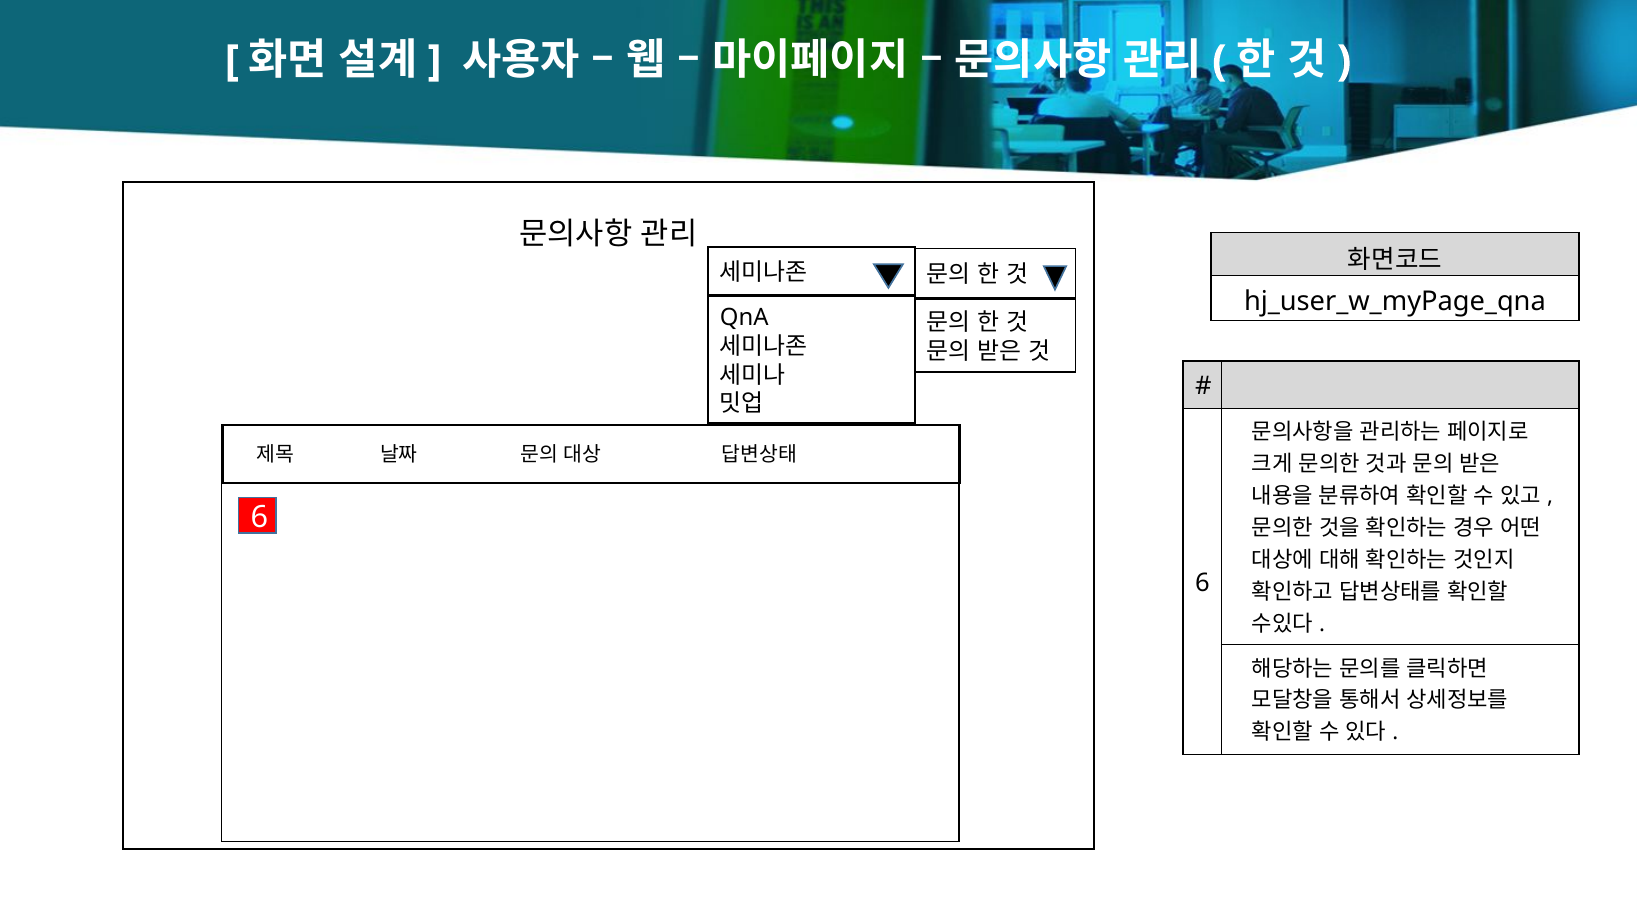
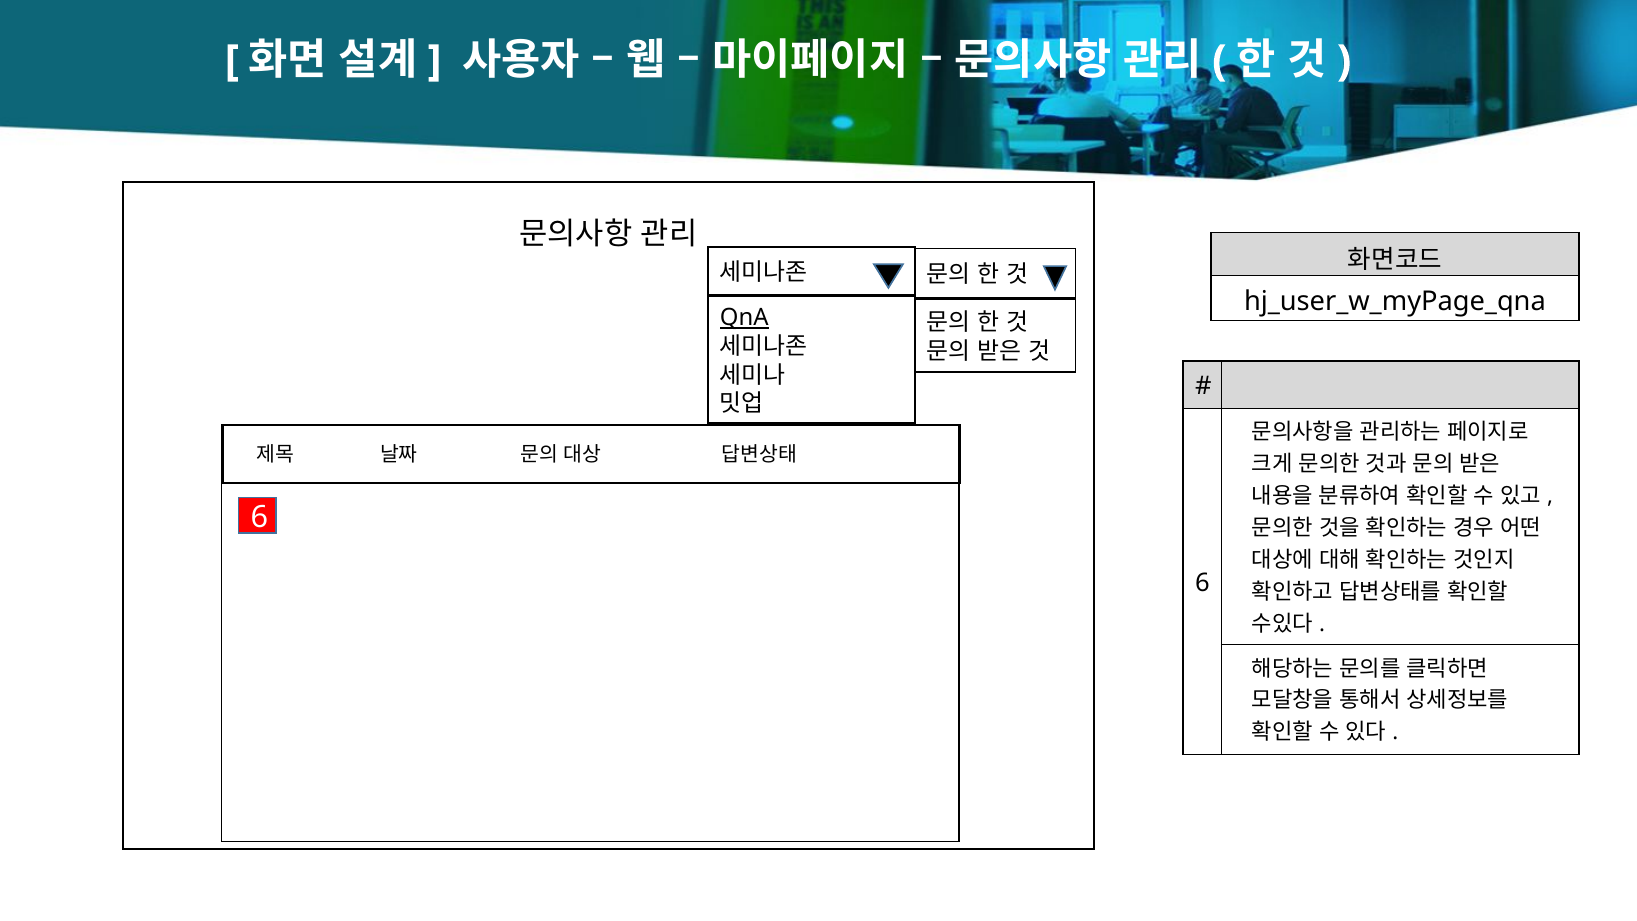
QnA underline: none -> present
